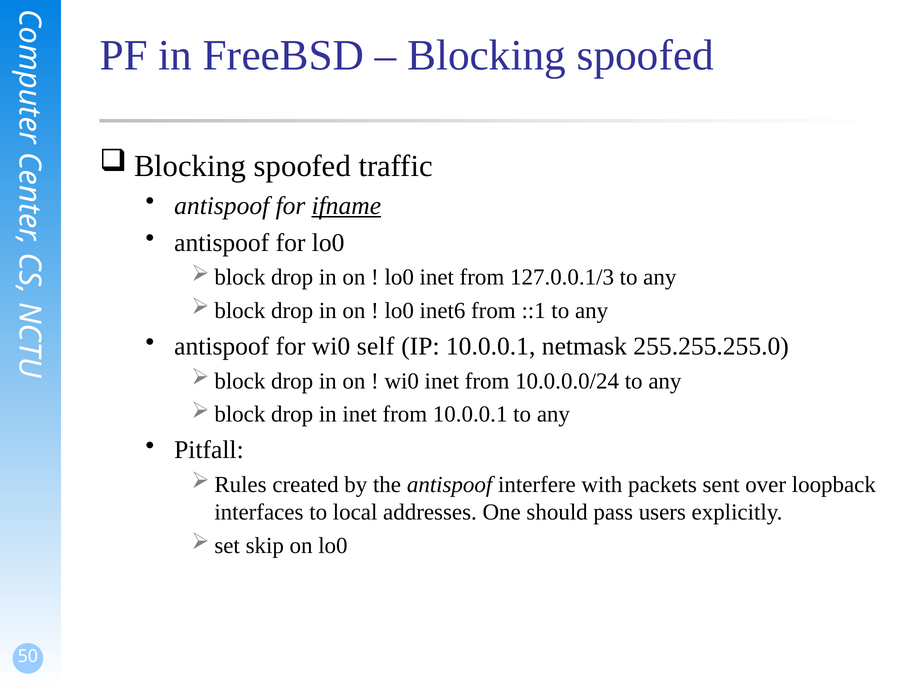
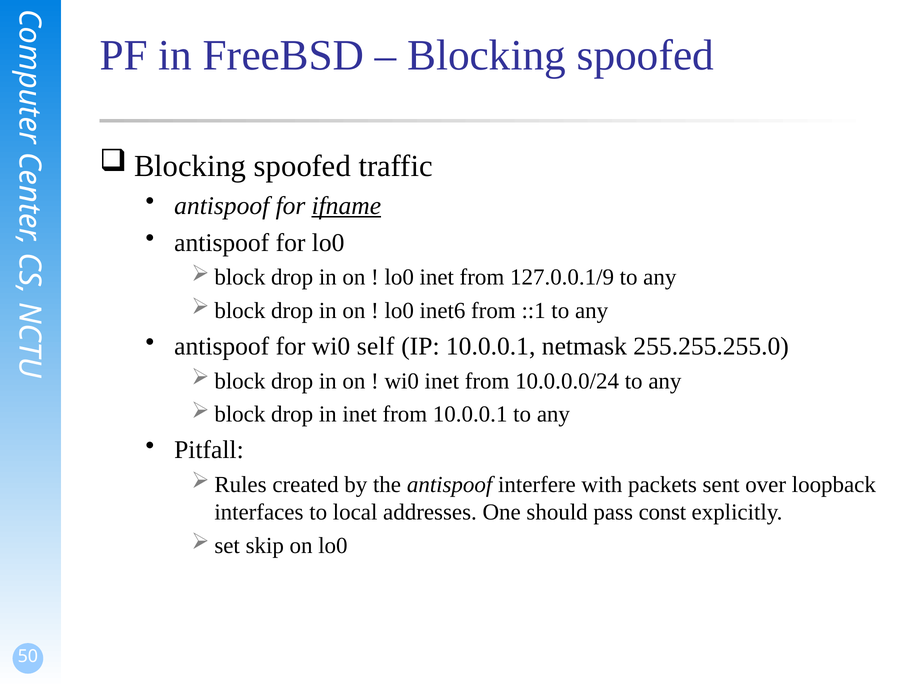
127.0.0.1/3: 127.0.0.1/3 -> 127.0.0.1/9
users: users -> const
